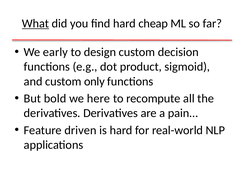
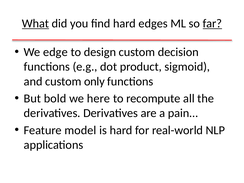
cheap: cheap -> edges
far underline: none -> present
early: early -> edge
driven: driven -> model
